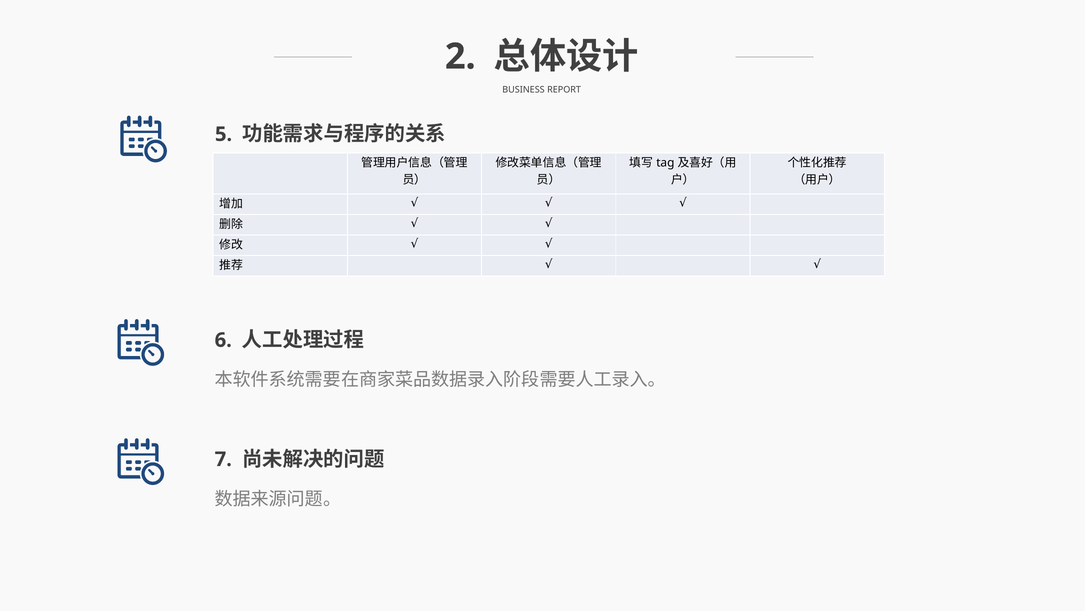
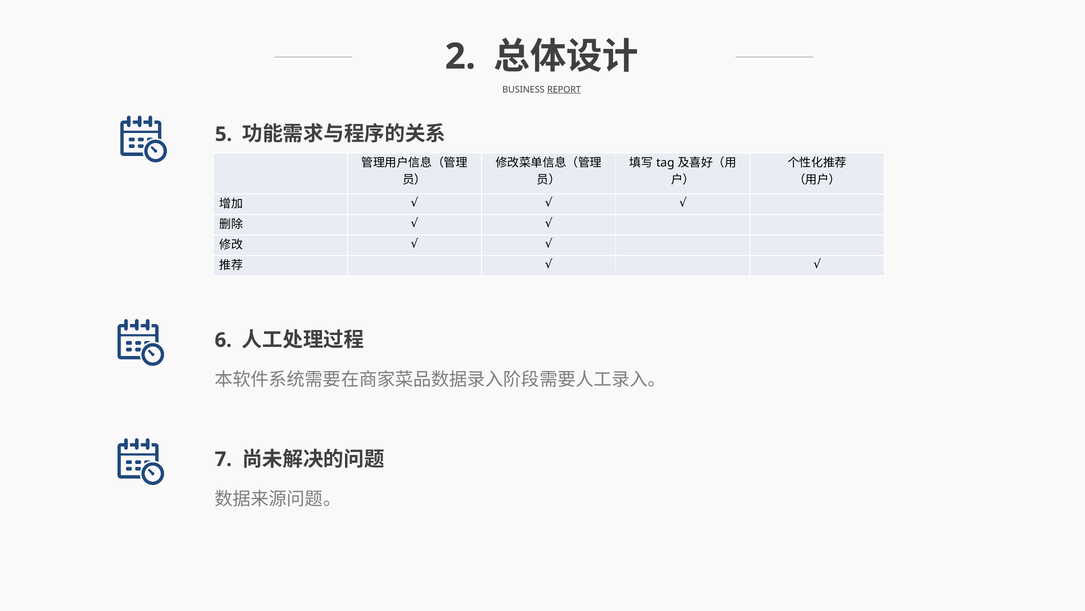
REPORT underline: none -> present
